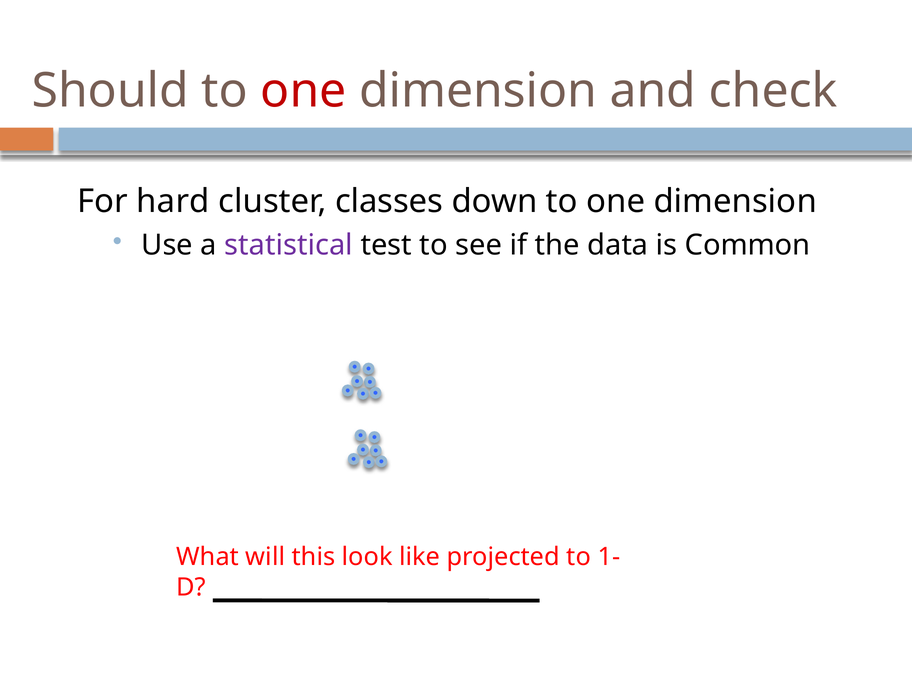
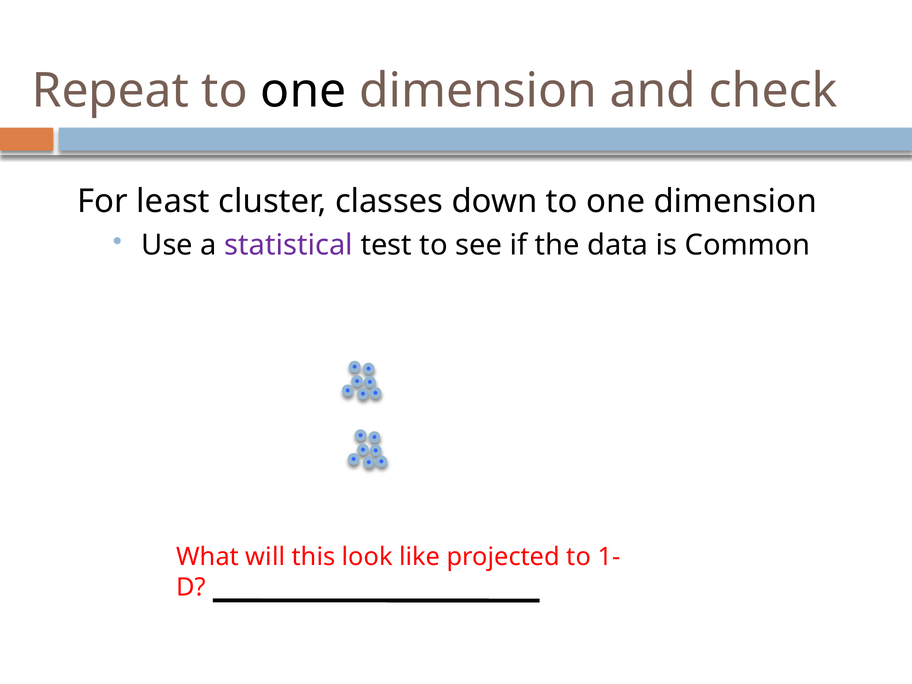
Should: Should -> Repeat
one at (303, 91) colour: red -> black
hard: hard -> least
